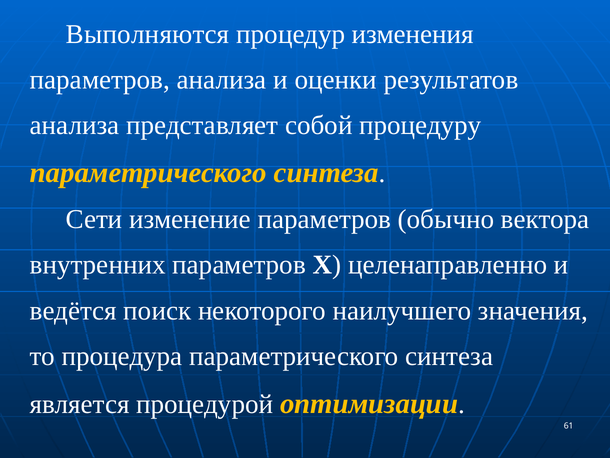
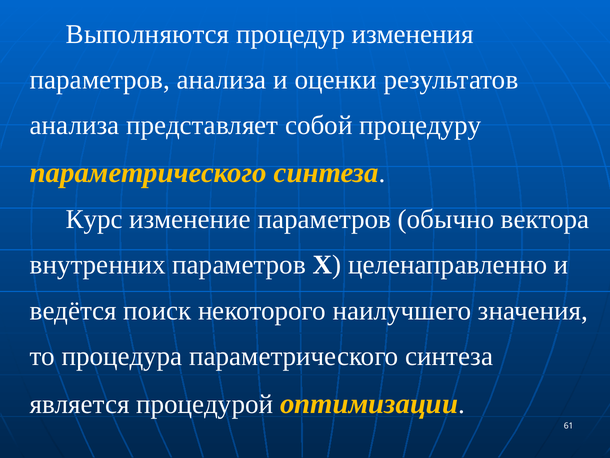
Сети: Сети -> Курс
